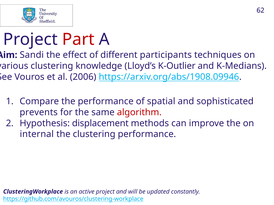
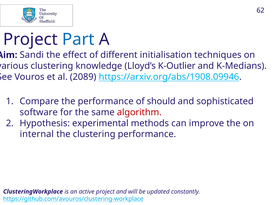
Part colour: red -> blue
participants: participants -> initialisation
2006: 2006 -> 2089
spatial: spatial -> should
prevents: prevents -> software
displacement: displacement -> experimental
